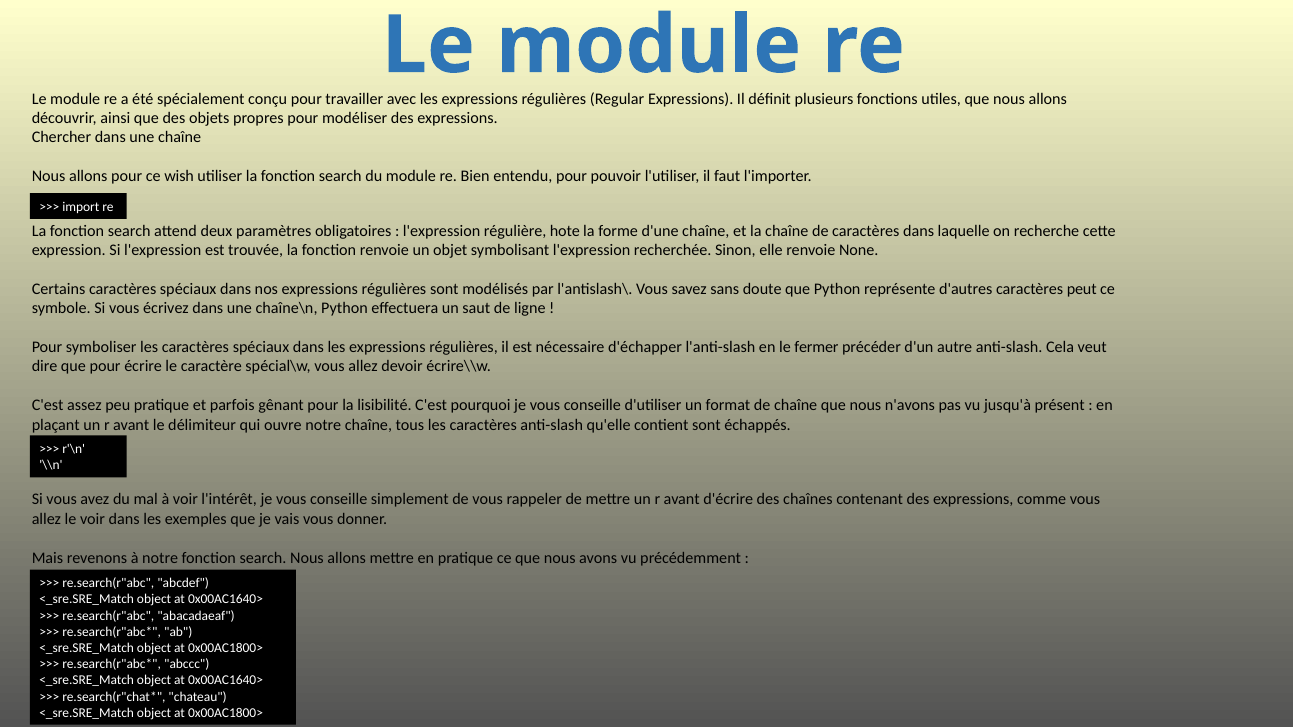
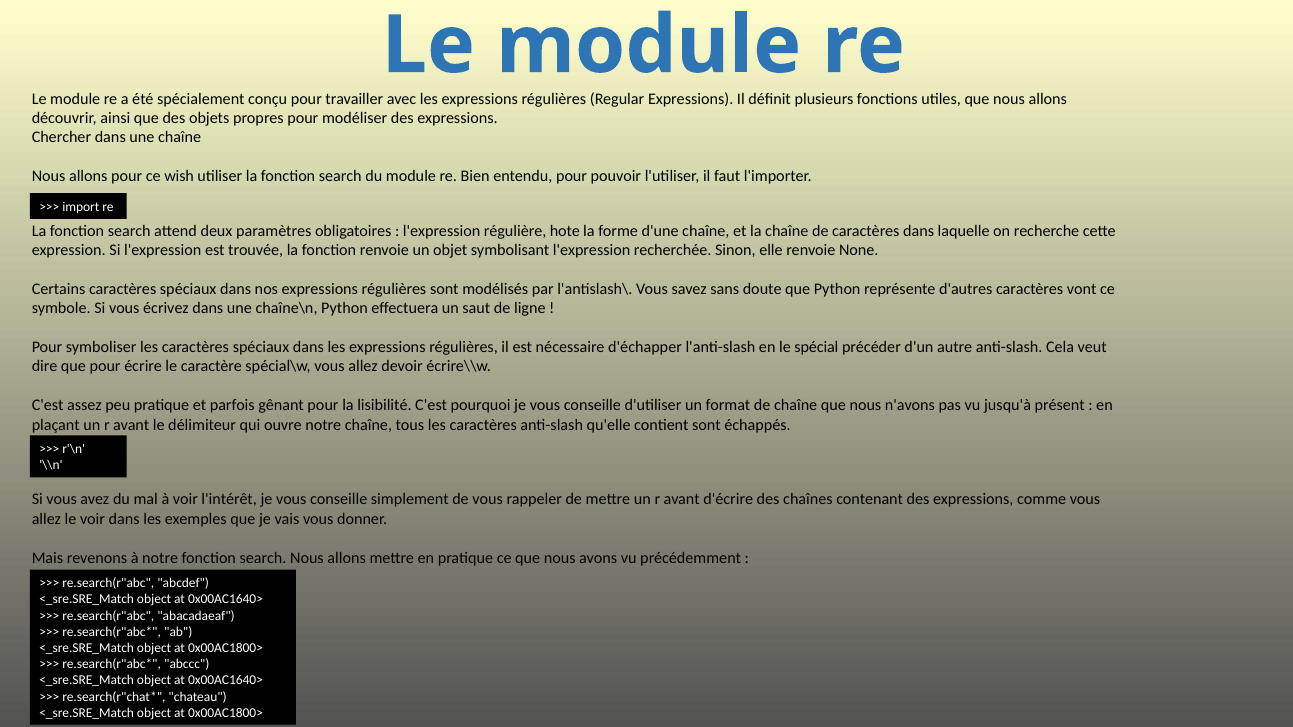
peut: peut -> vont
fermer: fermer -> spécial
